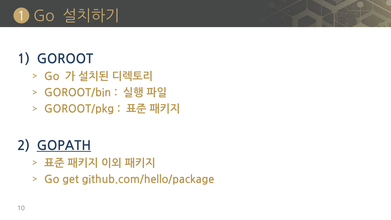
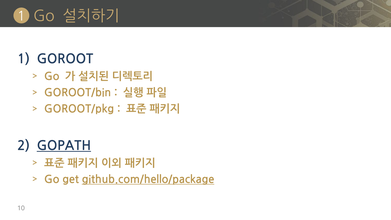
github.com/hello/package underline: none -> present
